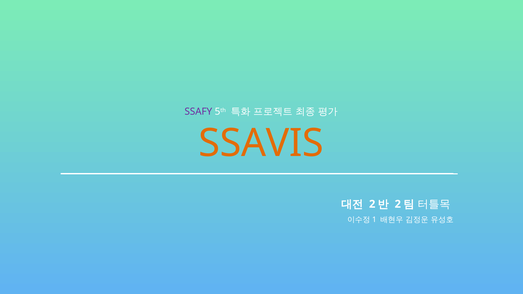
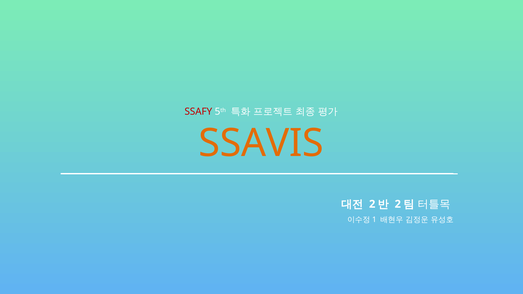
SSAFY colour: purple -> red
